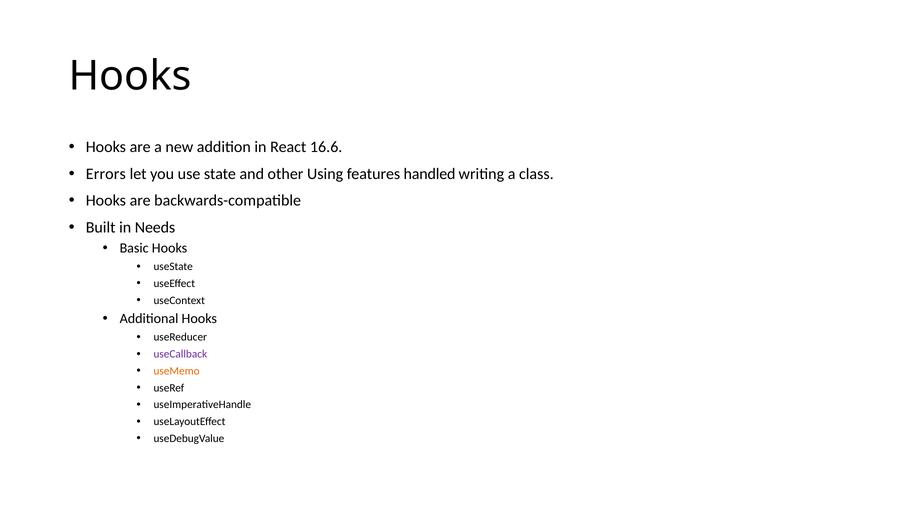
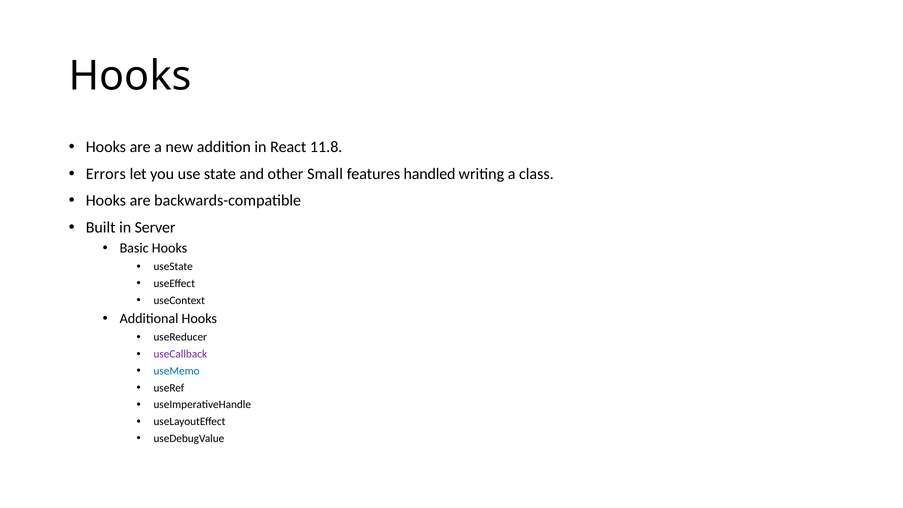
16.6: 16.6 -> 11.8
Using: Using -> Small
Needs: Needs -> Server
useMemo colour: orange -> blue
